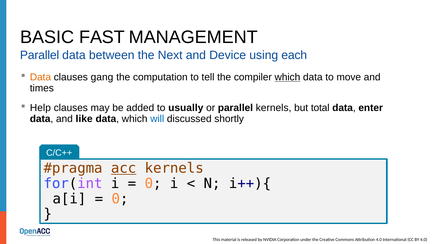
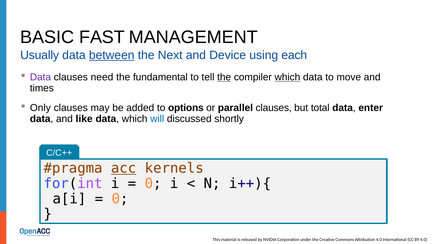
Parallel at (40, 55): Parallel -> Usually
between underline: none -> present
Data at (40, 77) colour: orange -> purple
gang: gang -> need
computation: computation -> fundamental
the at (224, 77) underline: none -> present
Help: Help -> Only
usually: usually -> options
parallel kernels: kernels -> clauses
